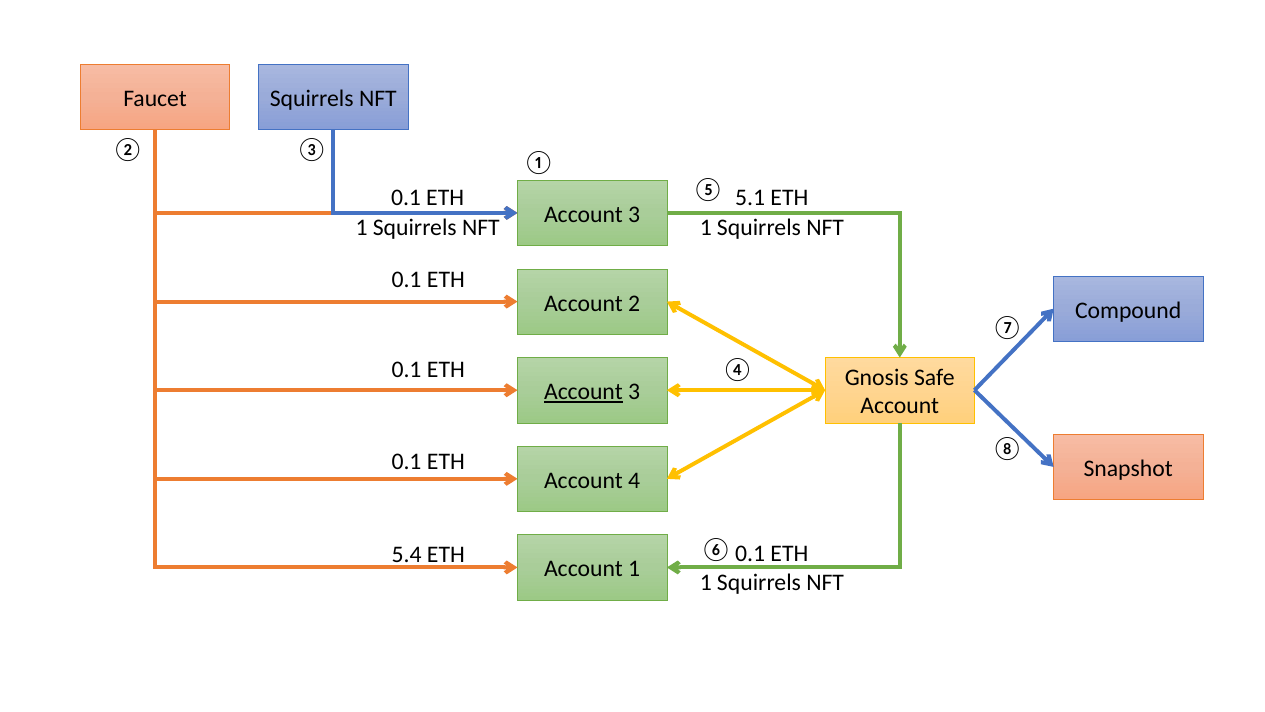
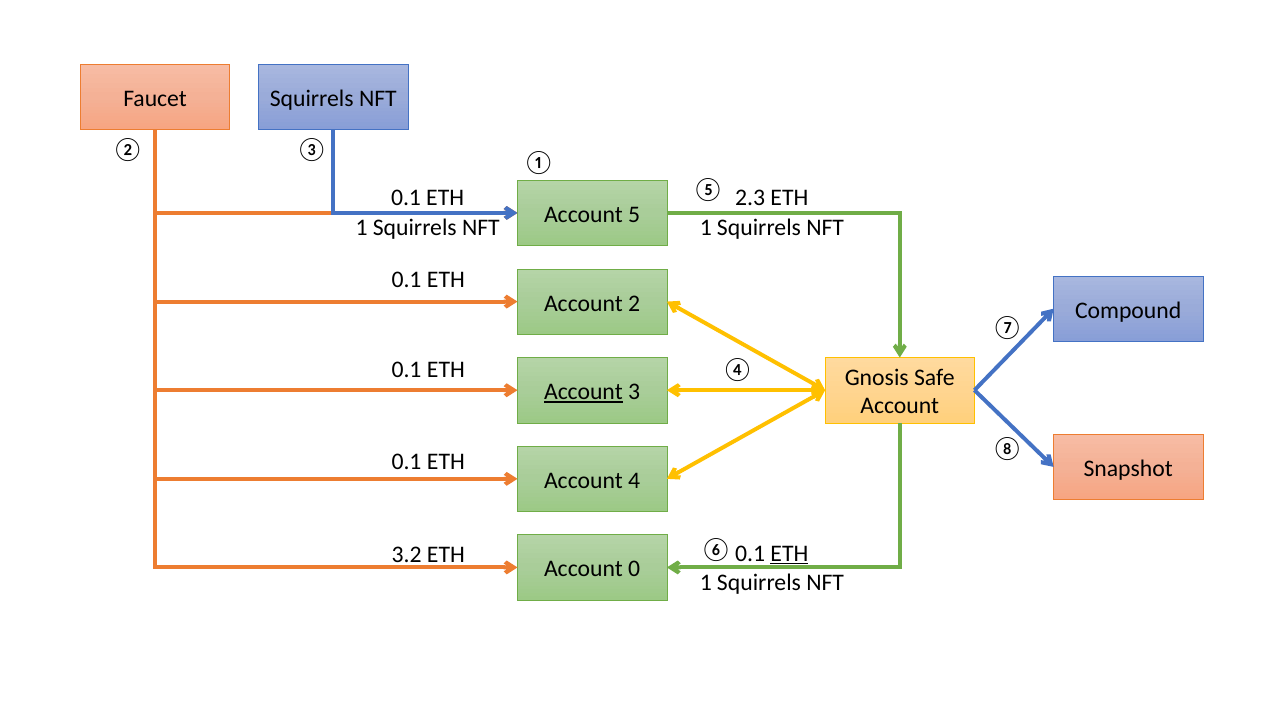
5.1: 5.1 -> 2.3
3 at (634, 214): 3 -> 5
ETH at (789, 553) underline: none -> present
5.4: 5.4 -> 3.2
Account 1: 1 -> 0
